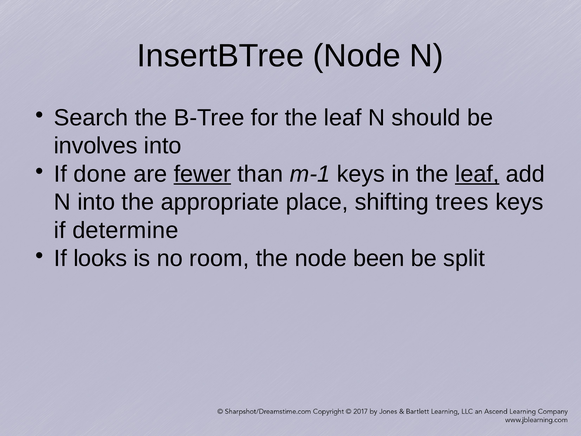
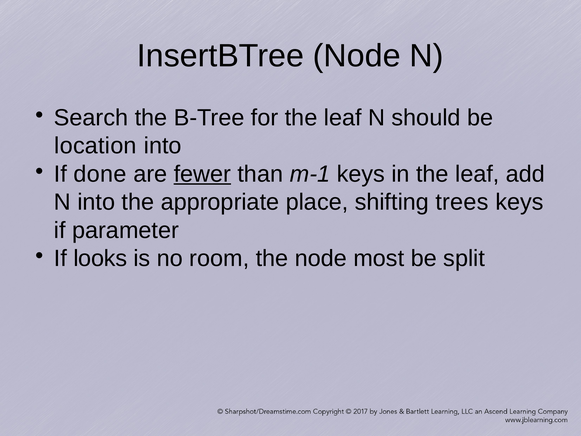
involves: involves -> location
leaf at (477, 174) underline: present -> none
determine: determine -> parameter
been: been -> most
